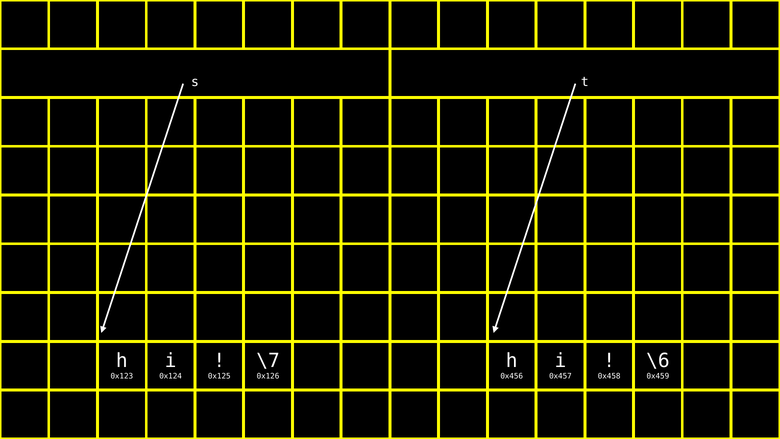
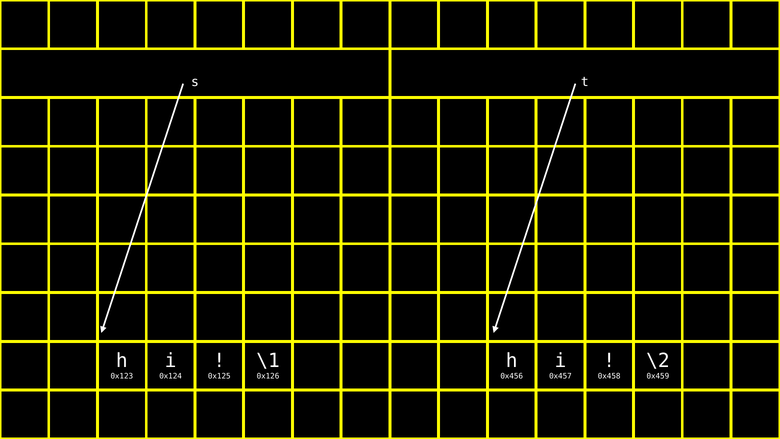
\7: \7 -> \1
\6: \6 -> \2
